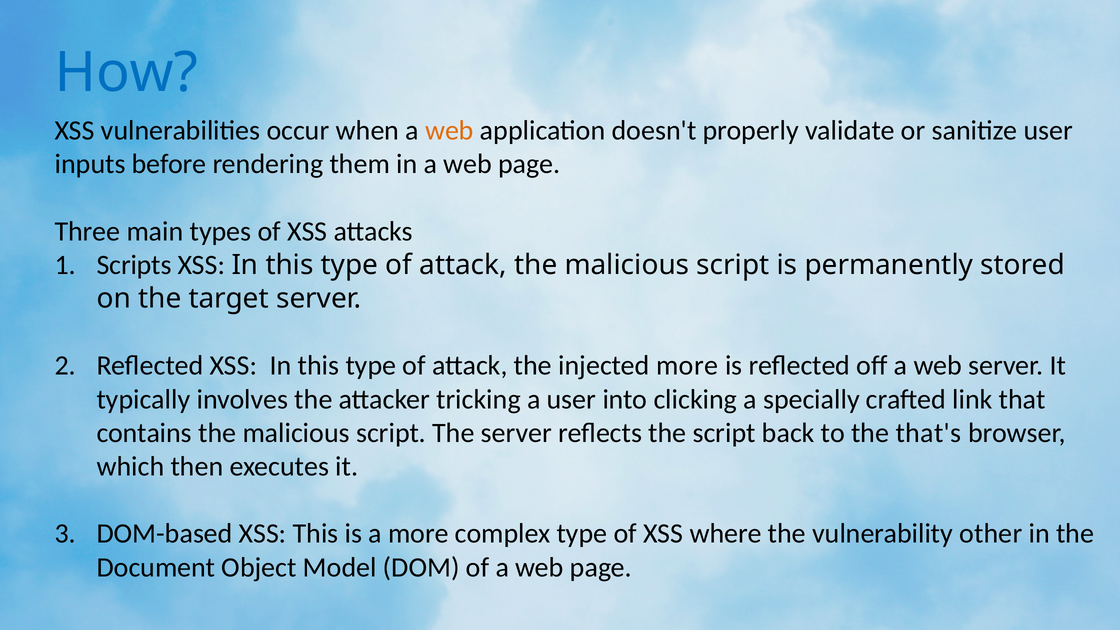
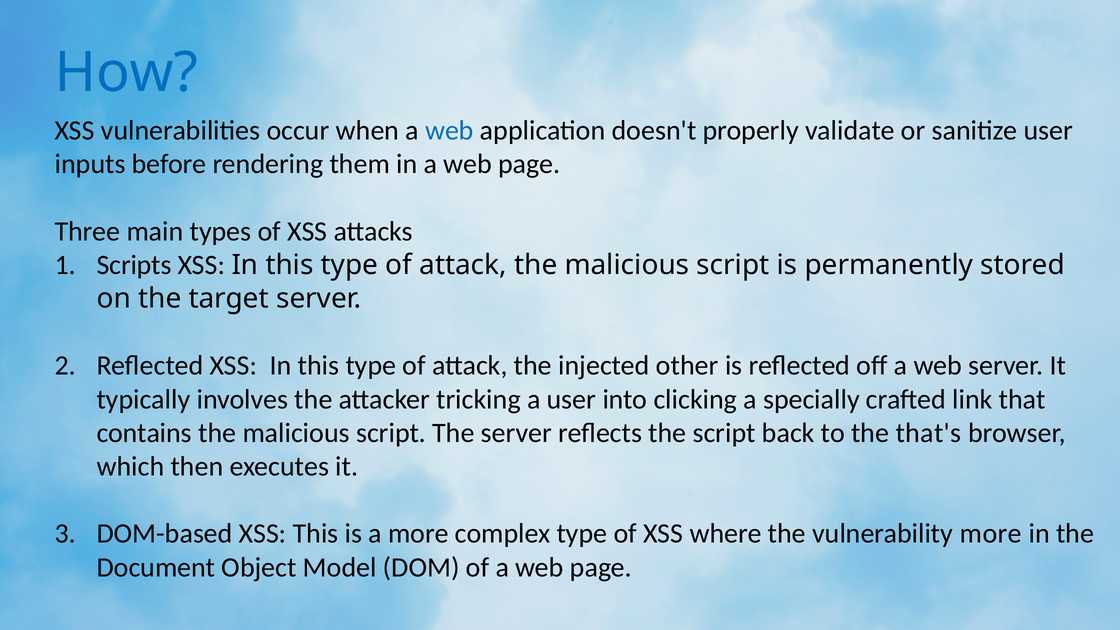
web at (449, 130) colour: orange -> blue
injected more: more -> other
vulnerability other: other -> more
